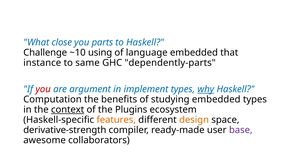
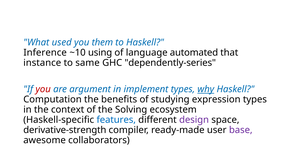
close: close -> used
parts: parts -> them
Challenge: Challenge -> Inference
language embedded: embedded -> automated
dependently-parts: dependently-parts -> dependently-series
studying embedded: embedded -> expression
context underline: present -> none
Plugins: Plugins -> Solving
features colour: orange -> blue
design colour: orange -> purple
